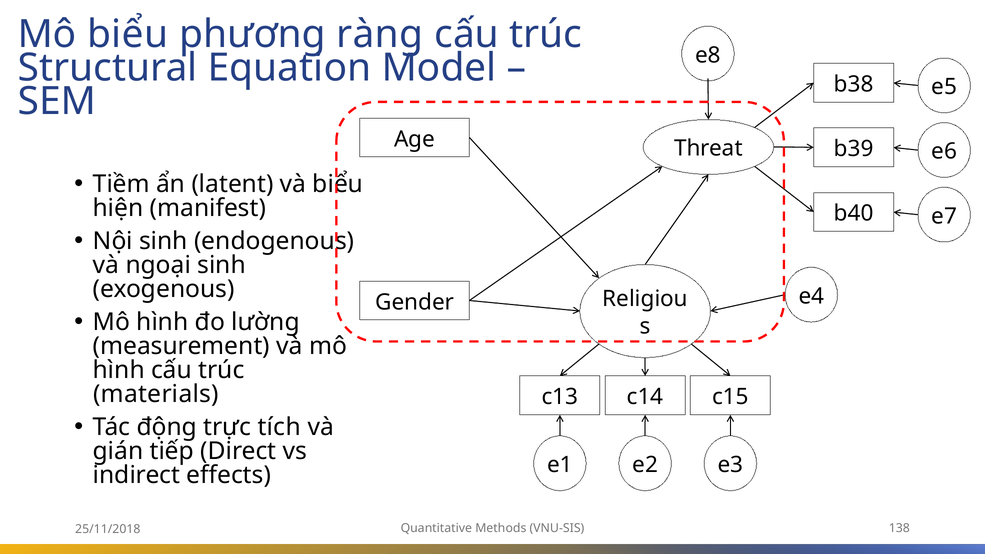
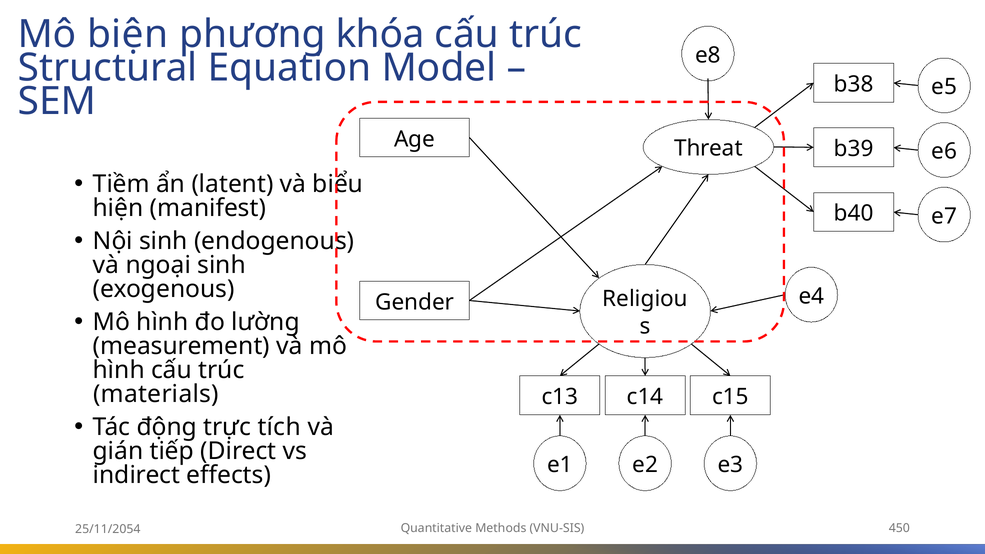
Mô biểu: biểu -> biện
ràng: ràng -> khóa
138: 138 -> 450
25/11/2018: 25/11/2018 -> 25/11/2054
